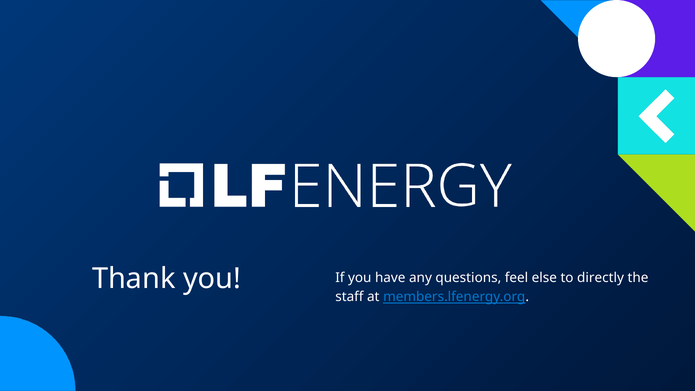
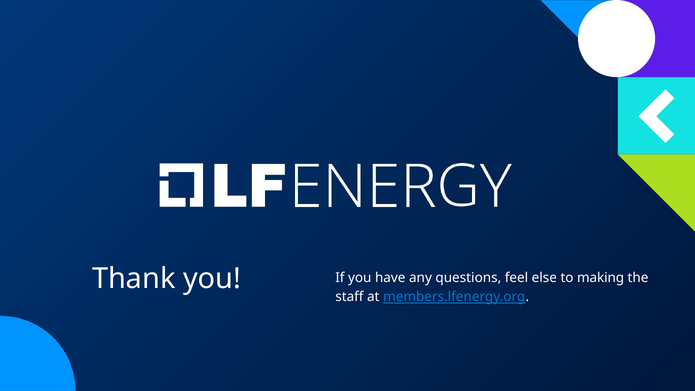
directly: directly -> making
